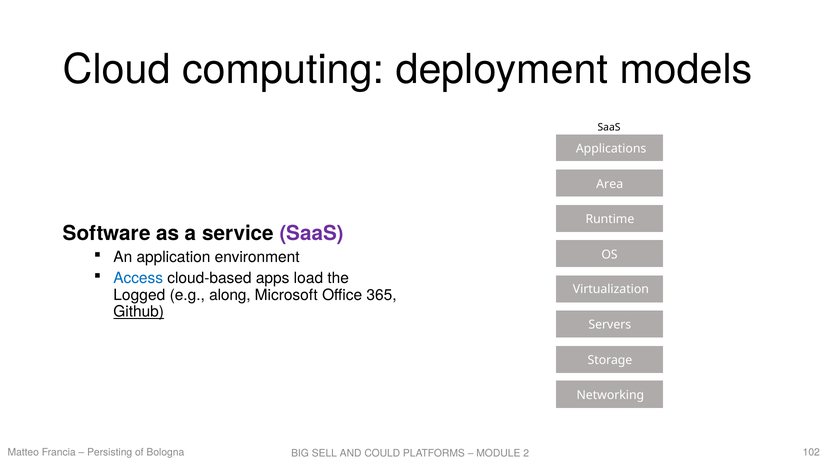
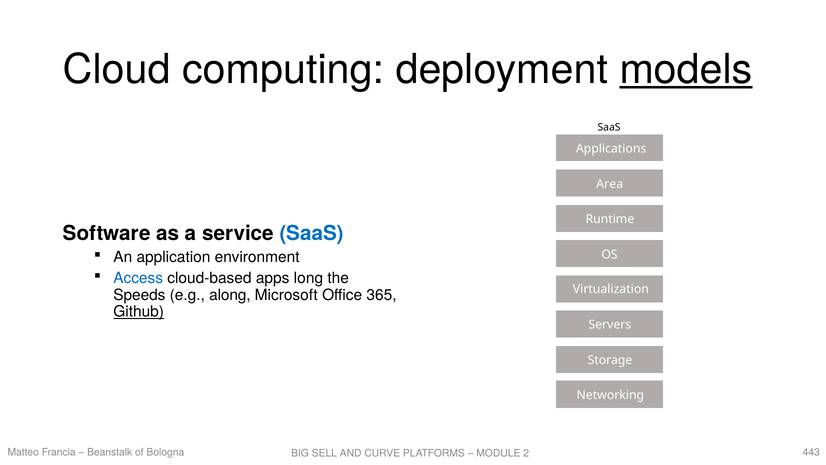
models underline: none -> present
SaaS at (312, 233) colour: purple -> blue
load: load -> long
Logged: Logged -> Speeds
Persisting: Persisting -> Beanstalk
102: 102 -> 443
COULD: COULD -> CURVE
